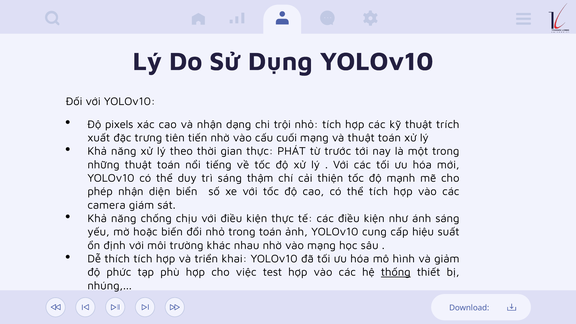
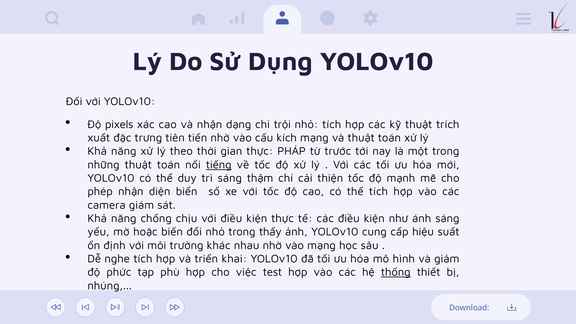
cuối: cuối -> kích
PHÁT: PHÁT -> PHÁP
tiếng underline: none -> present
trong toán: toán -> thấy
thích: thích -> nghe
